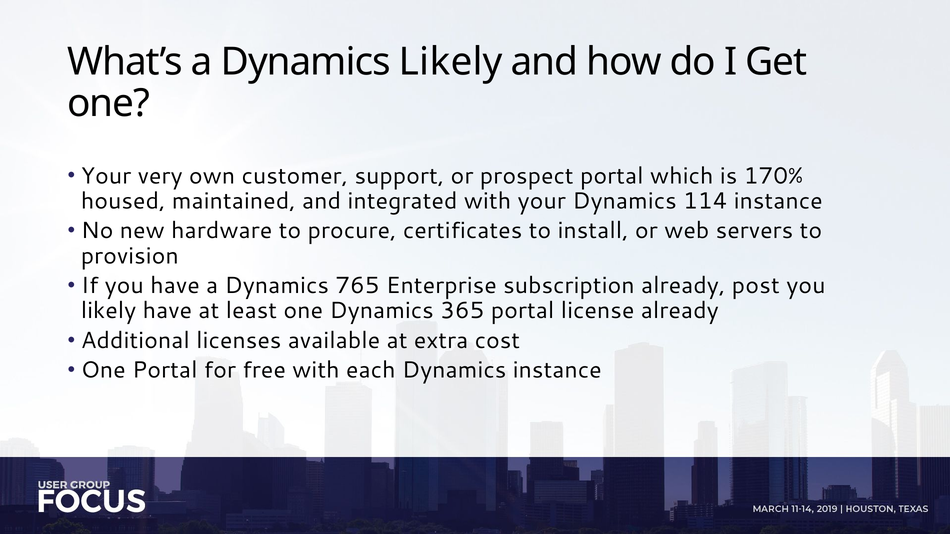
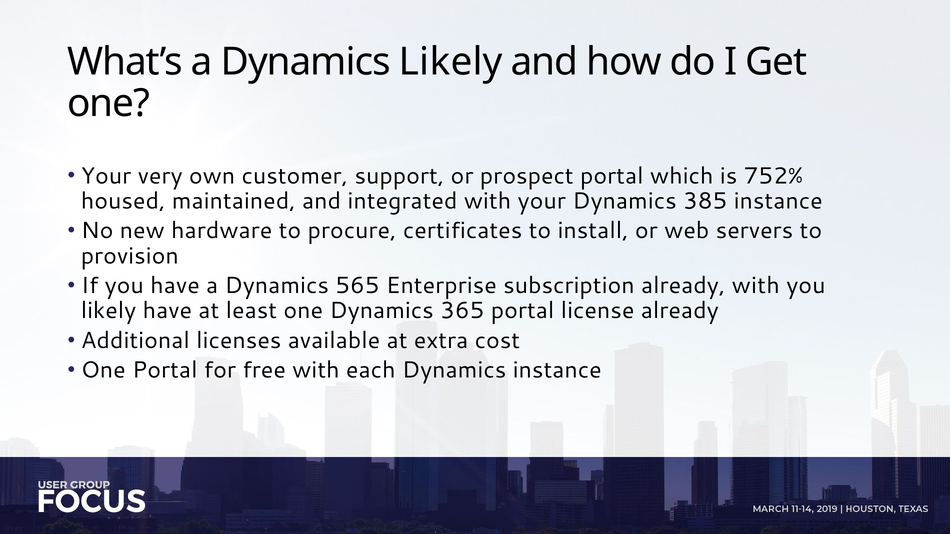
170%: 170% -> 752%
114: 114 -> 385
765: 765 -> 565
already post: post -> with
